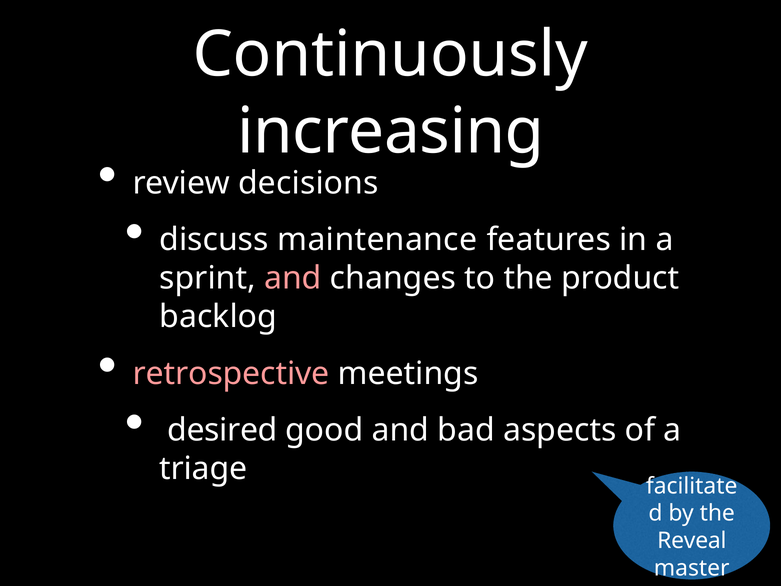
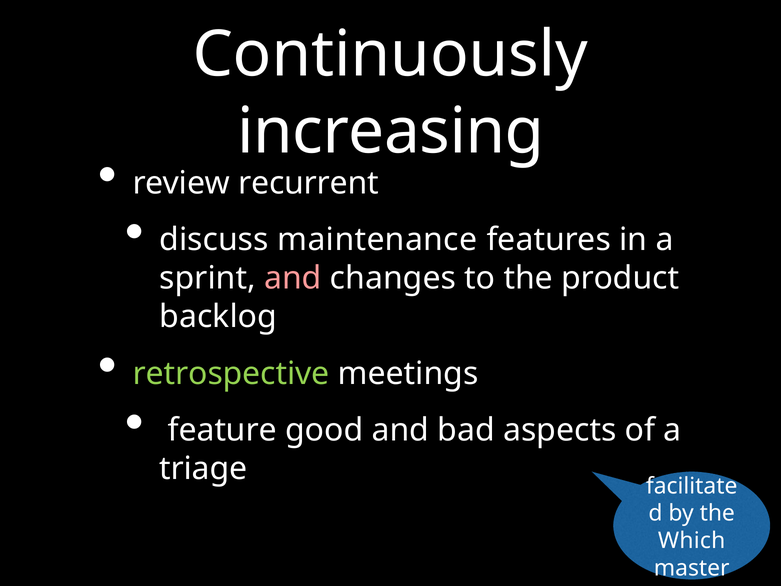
decisions: decisions -> recurrent
retrospective colour: pink -> light green
desired: desired -> feature
Reveal: Reveal -> Which
